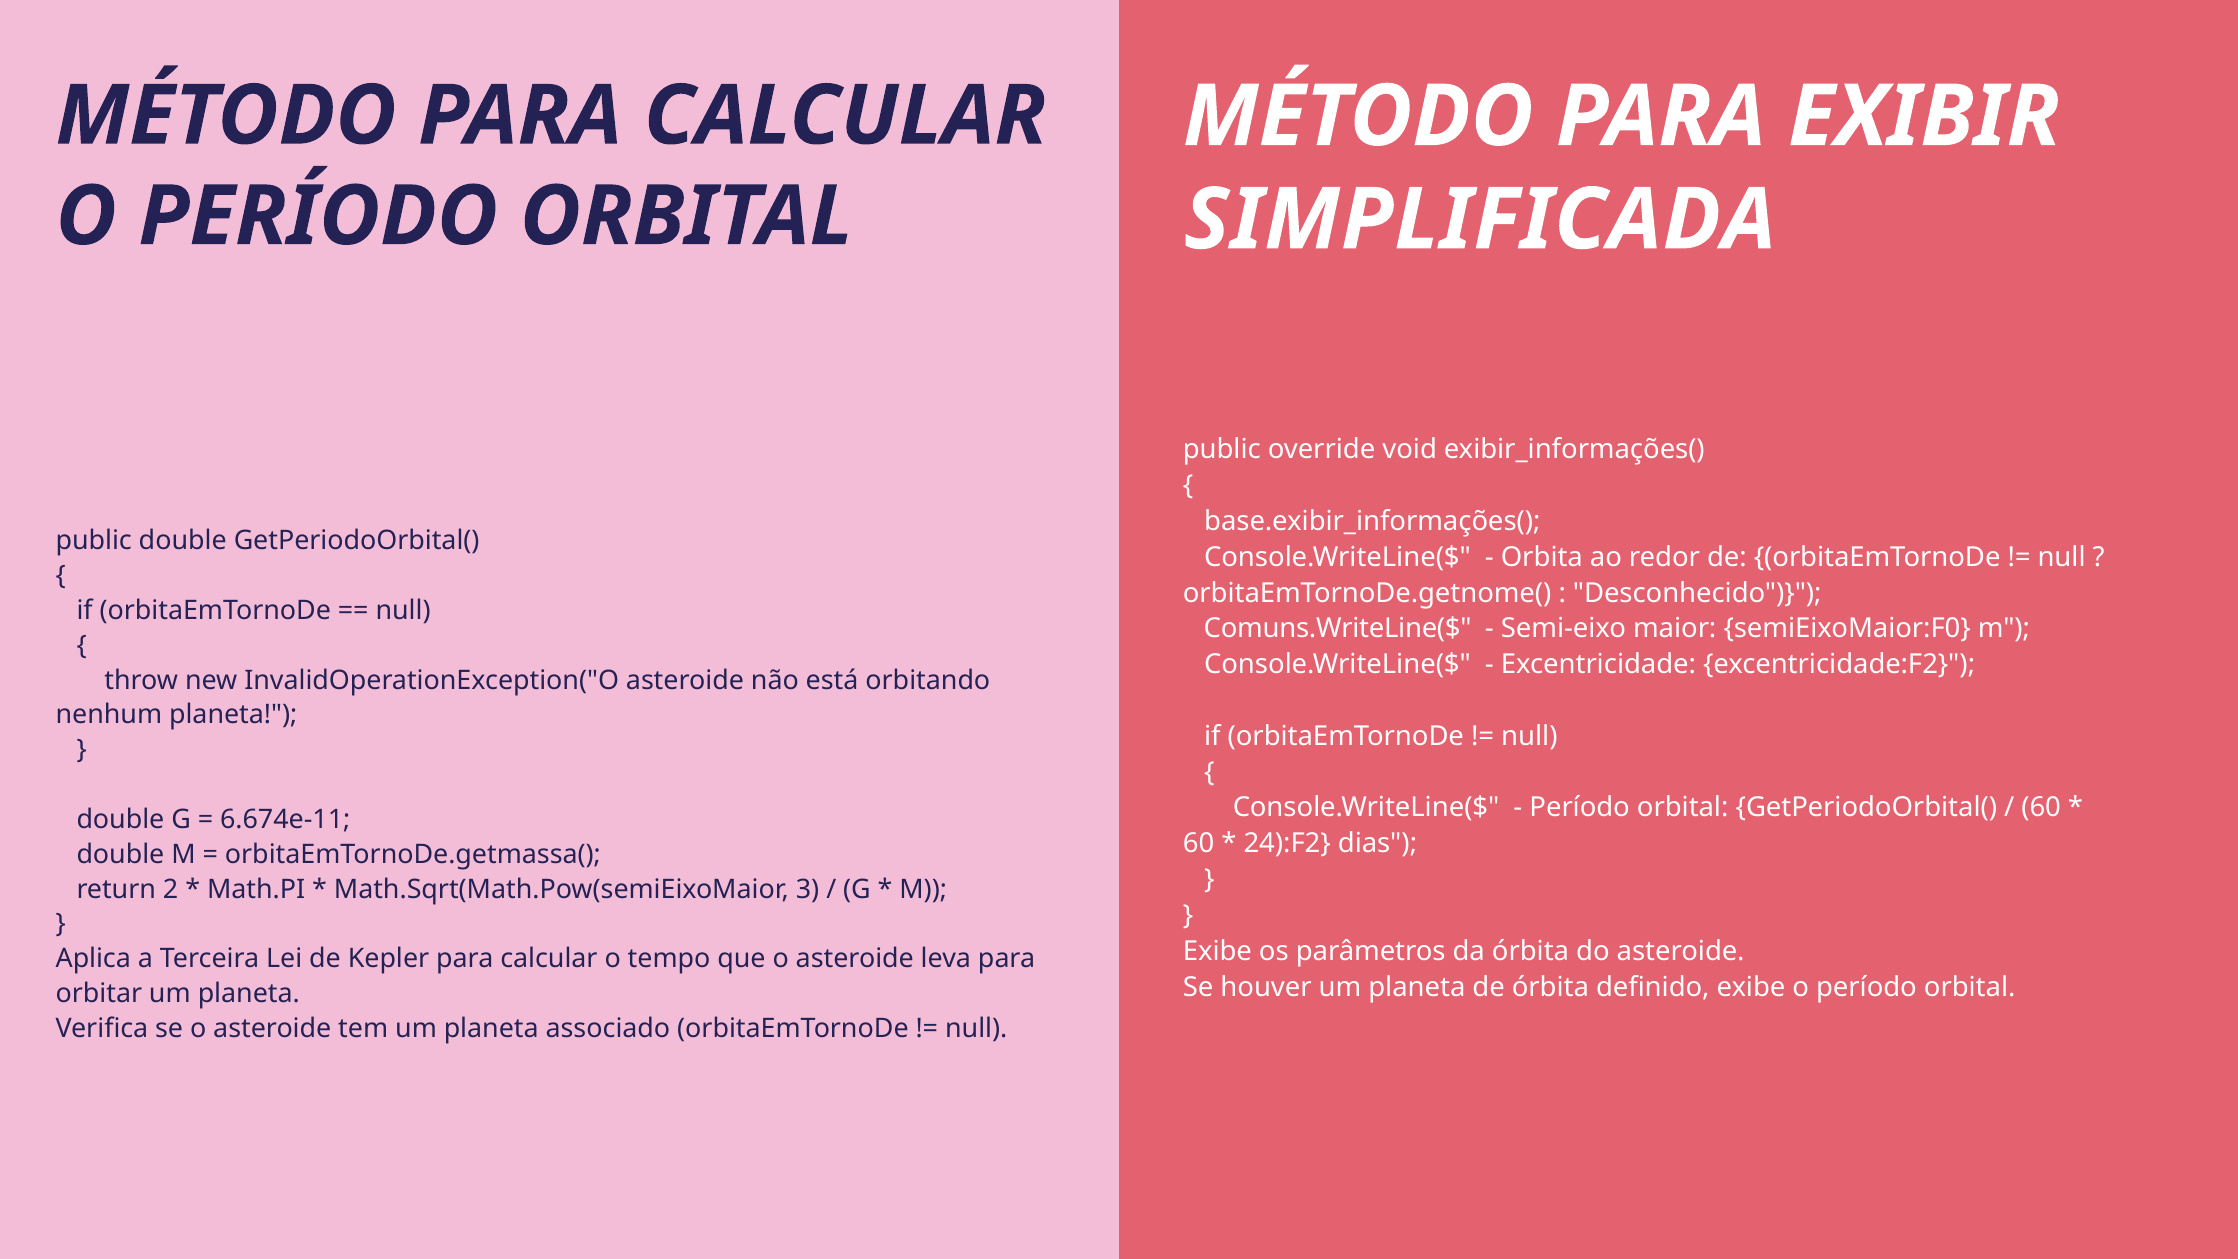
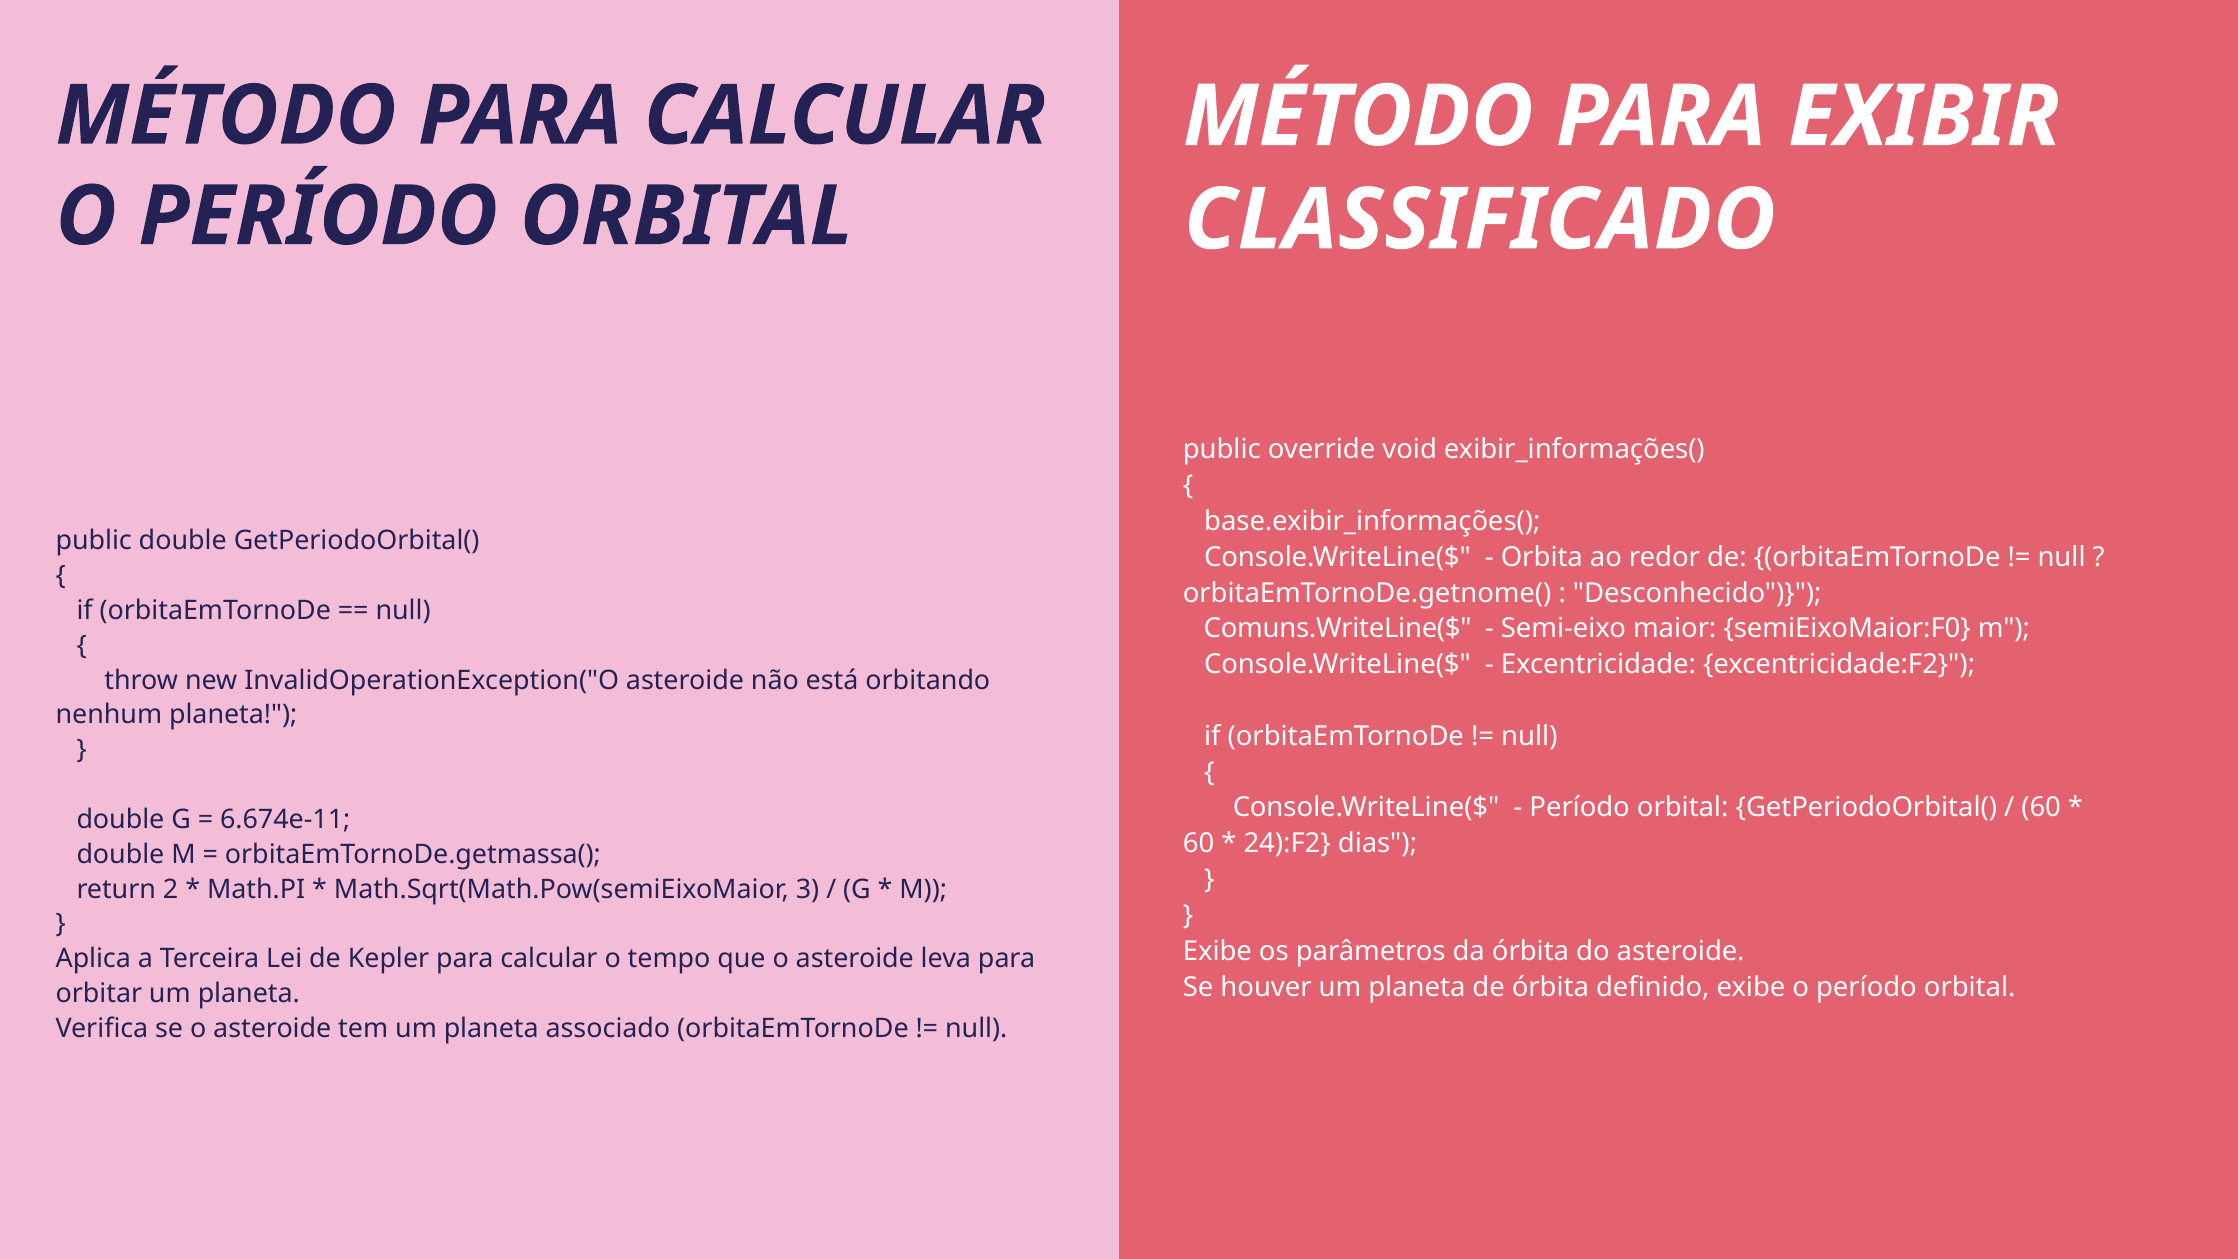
SIMPLIFICADA: SIMPLIFICADA -> CLASSIFICADO
